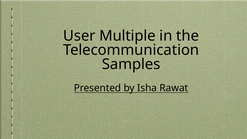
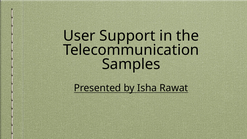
Multiple: Multiple -> Support
